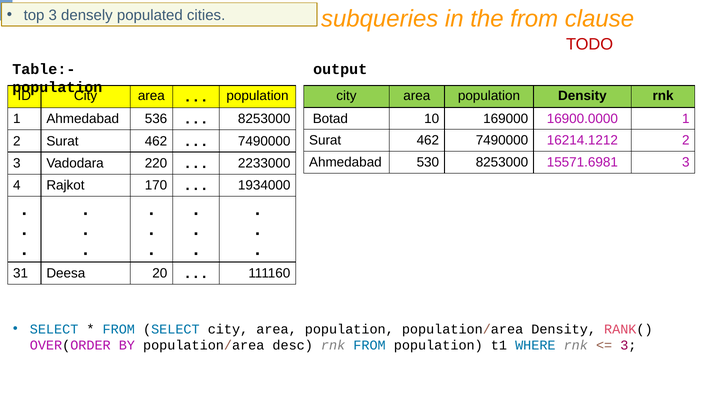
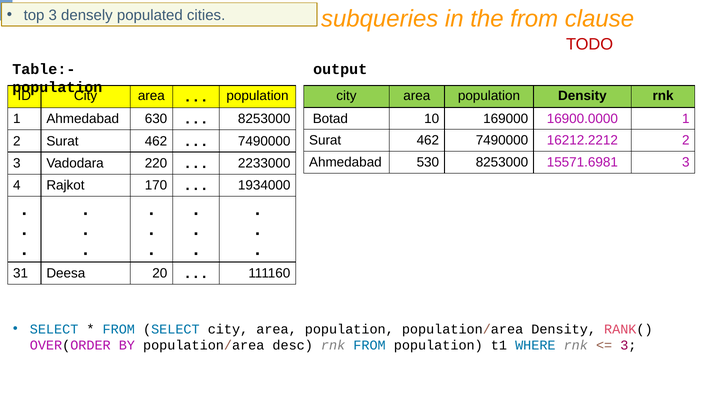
536: 536 -> 630
16214.1212: 16214.1212 -> 16212.2212
